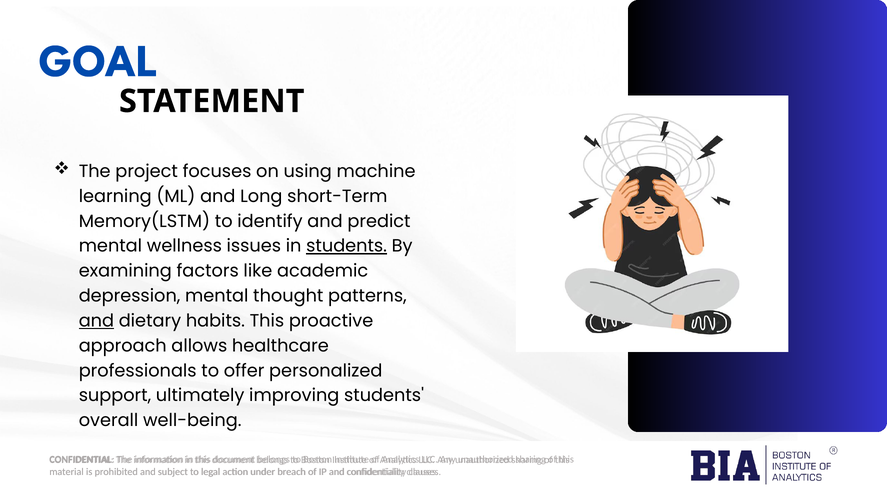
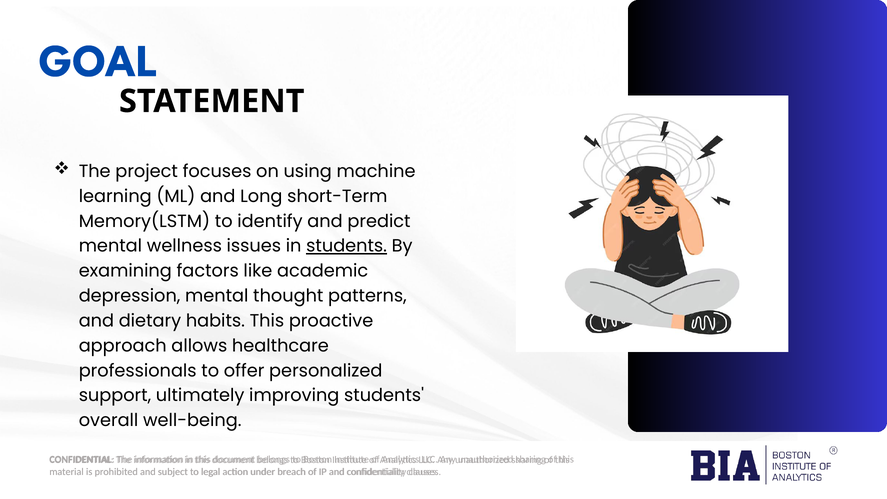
and at (96, 321) underline: present -> none
